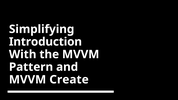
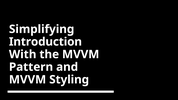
Create: Create -> Styling
